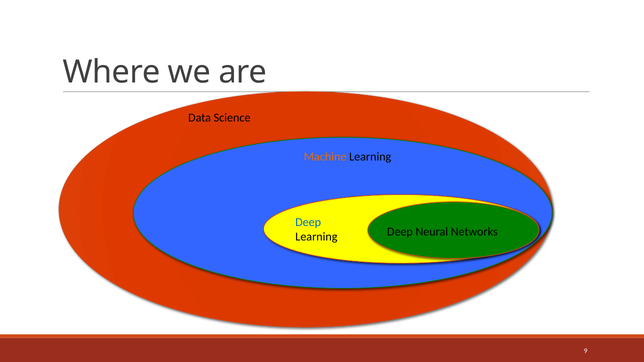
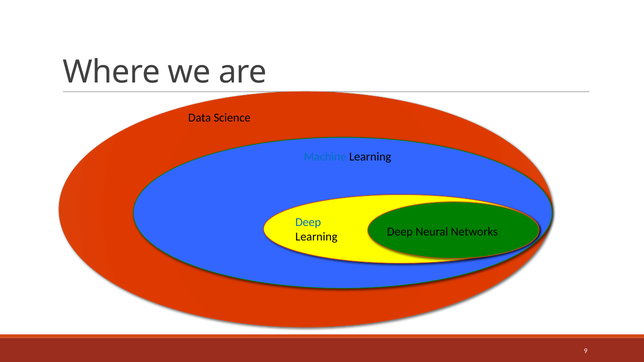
Machine colour: orange -> blue
